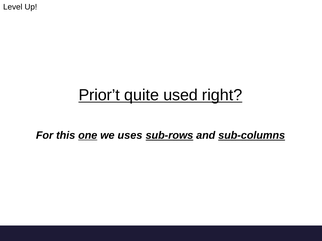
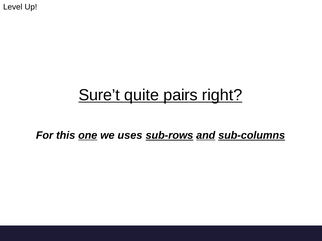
Prior’t: Prior’t -> Sure’t
used: used -> pairs
and underline: none -> present
